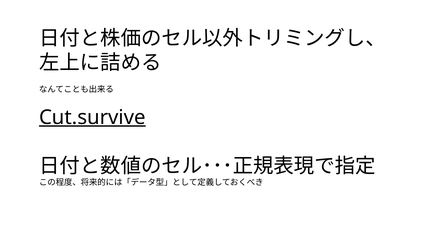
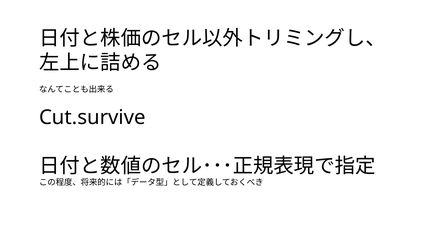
Cut.survive underline: present -> none
